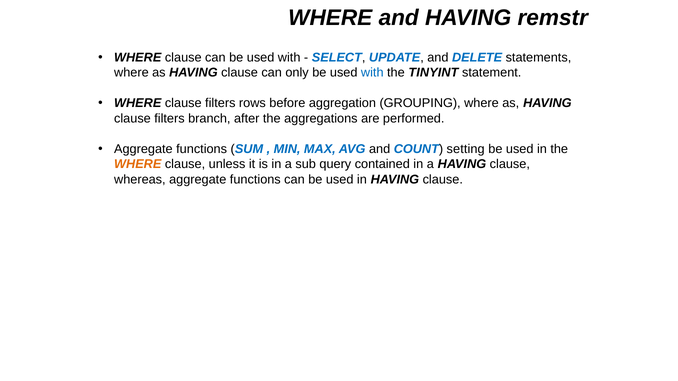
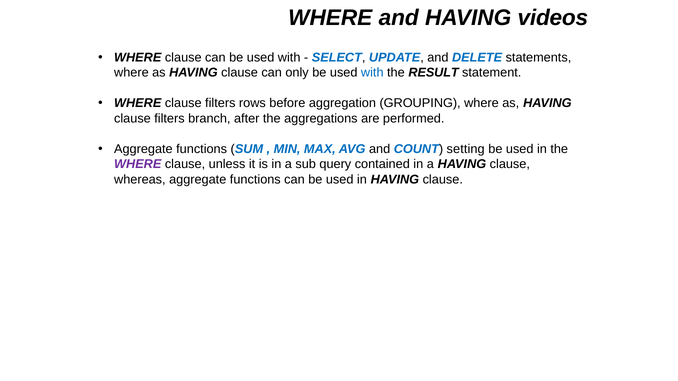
remstr: remstr -> videos
TINYINT: TINYINT -> RESULT
WHERE at (138, 164) colour: orange -> purple
